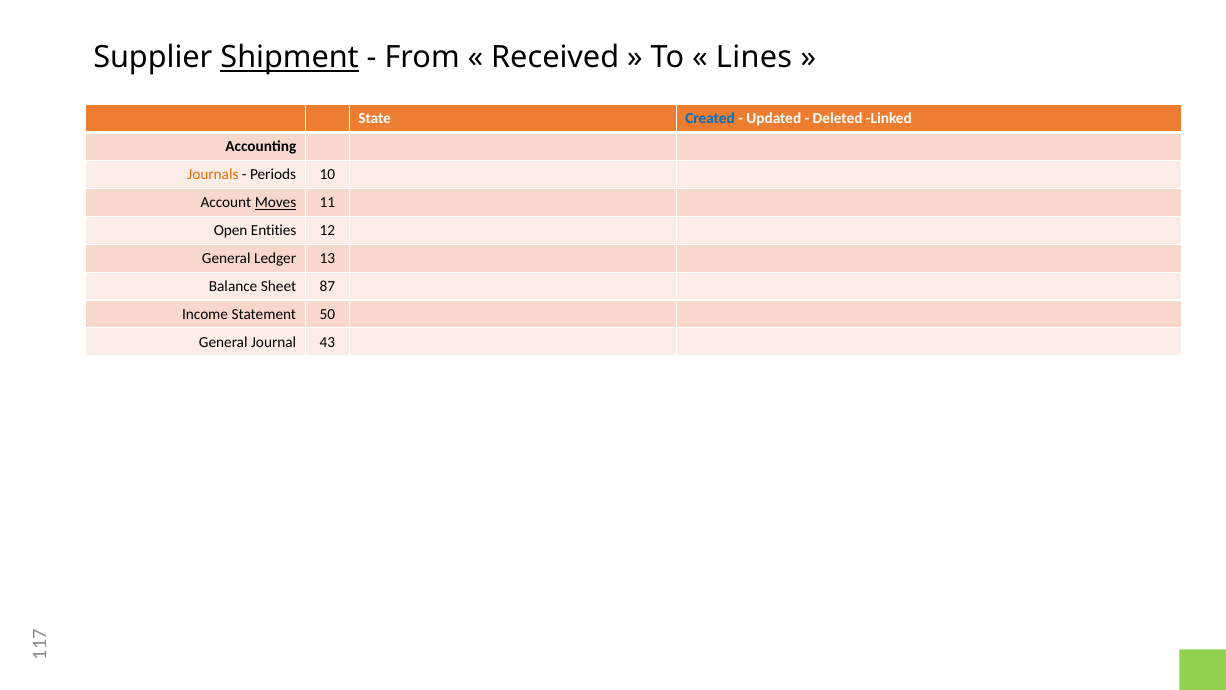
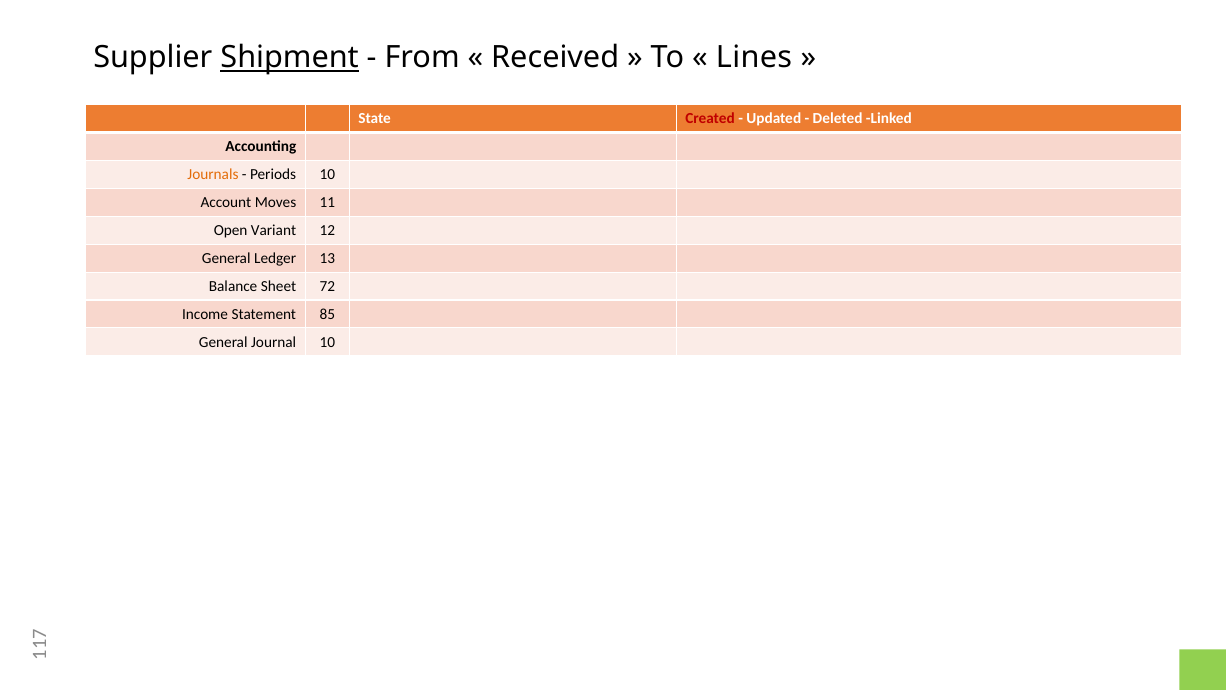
Created colour: blue -> red
Moves underline: present -> none
Entities: Entities -> Variant
87: 87 -> 72
50: 50 -> 85
Journal 43: 43 -> 10
